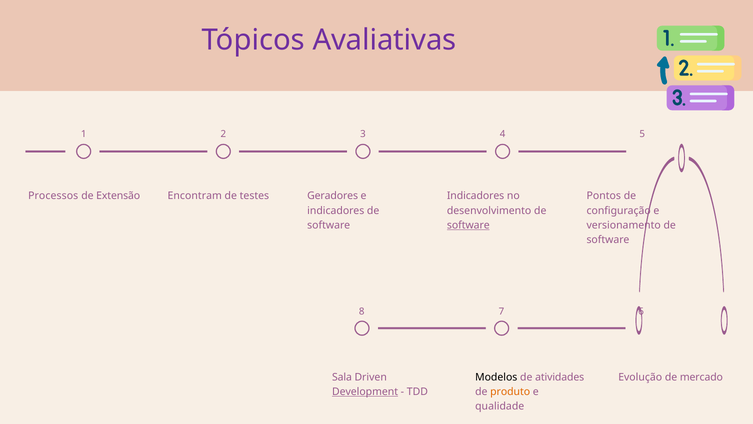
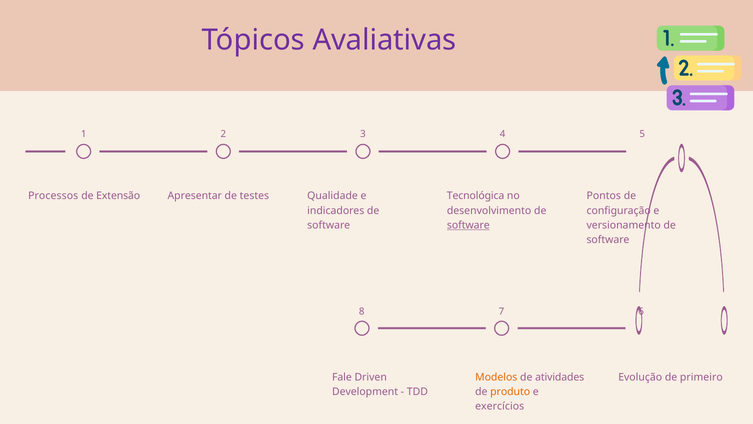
Encontram: Encontram -> Apresentar
Geradores: Geradores -> Qualidade
Indicadores at (476, 196): Indicadores -> Tecnológica
Sala: Sala -> Fale
Modelos colour: black -> orange
mercado: mercado -> primeiro
Development underline: present -> none
qualidade: qualidade -> exercícios
